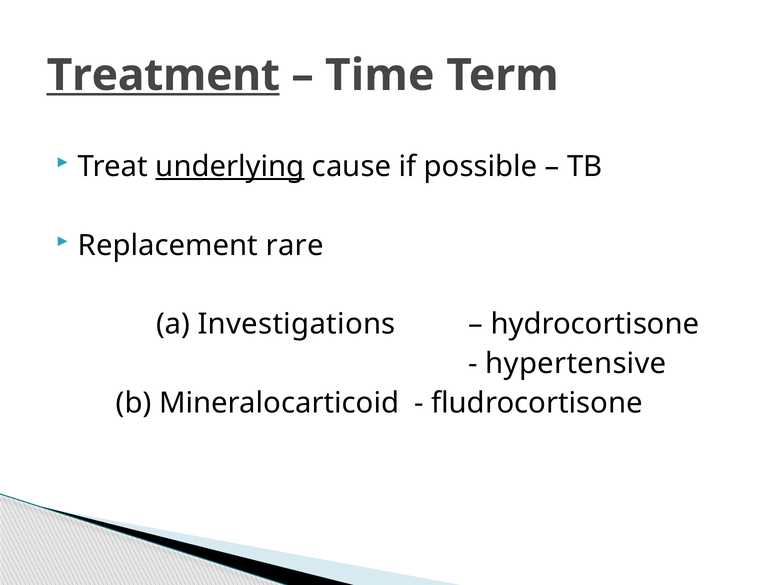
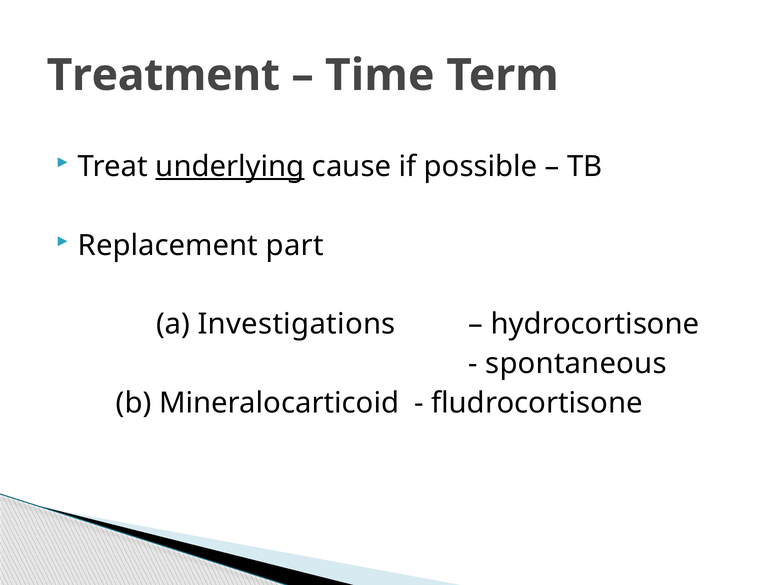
Treatment underline: present -> none
rare: rare -> part
hypertensive: hypertensive -> spontaneous
